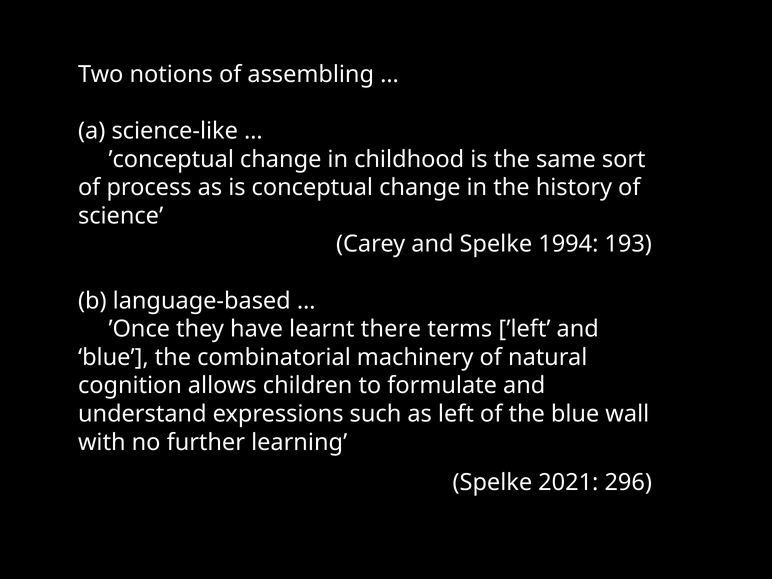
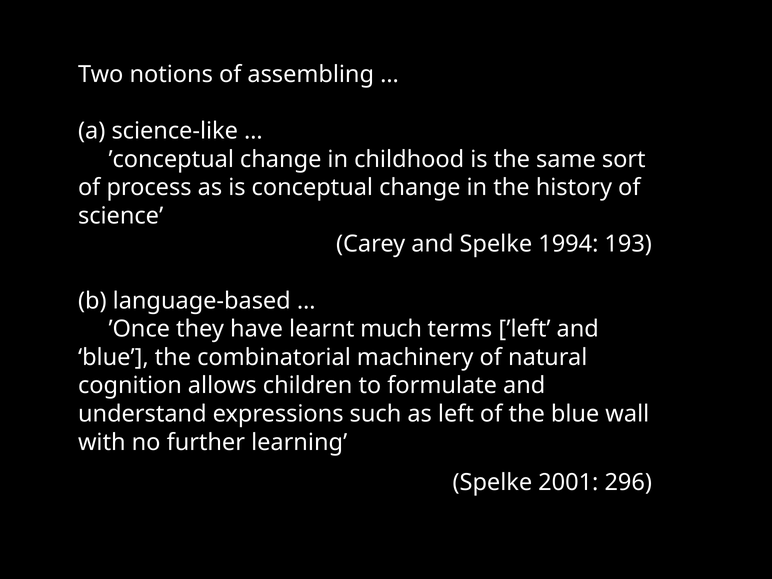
there: there -> much
2021: 2021 -> 2001
